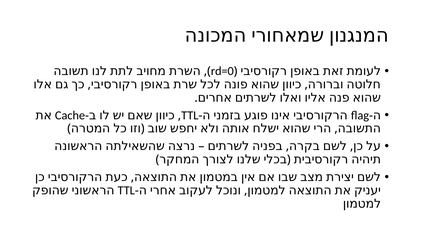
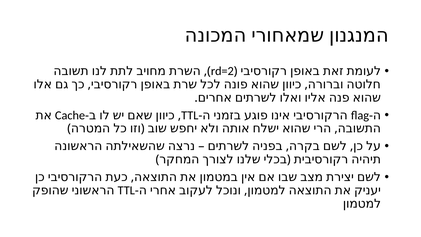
rd=0: rd=0 -> rd=2
